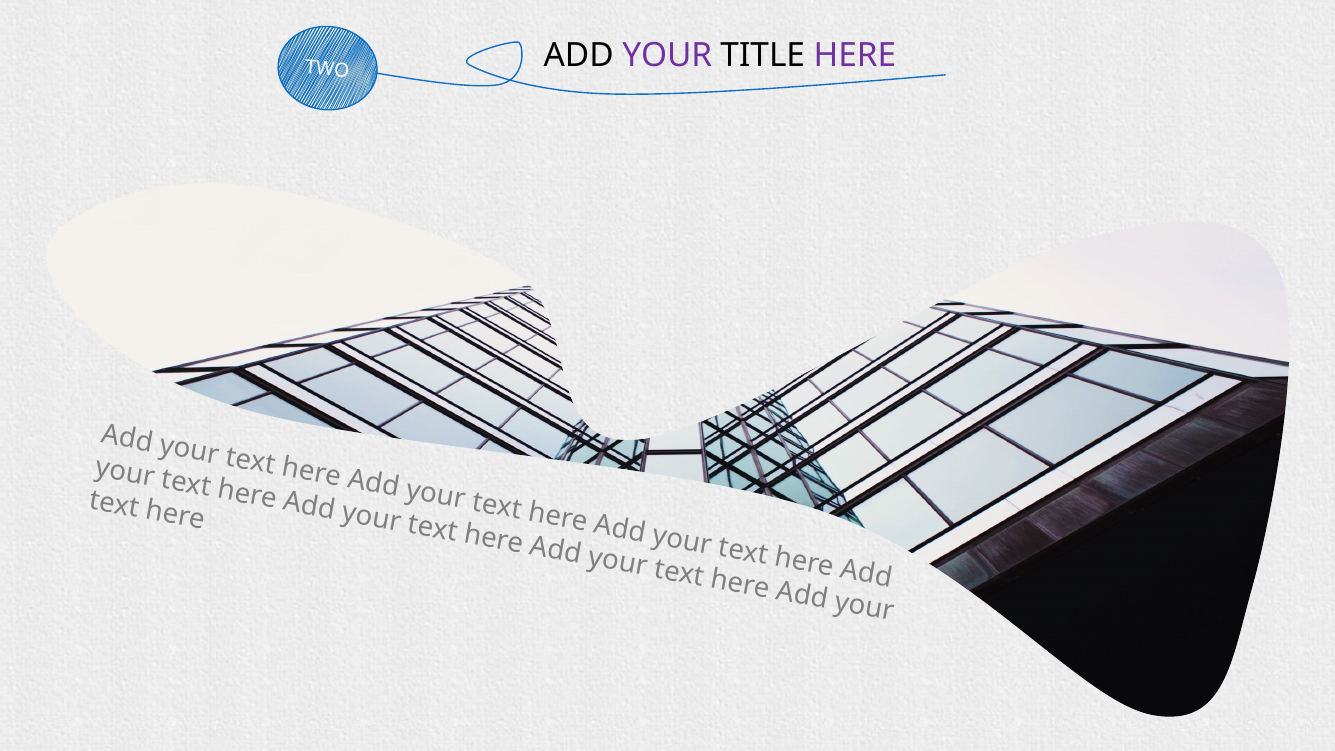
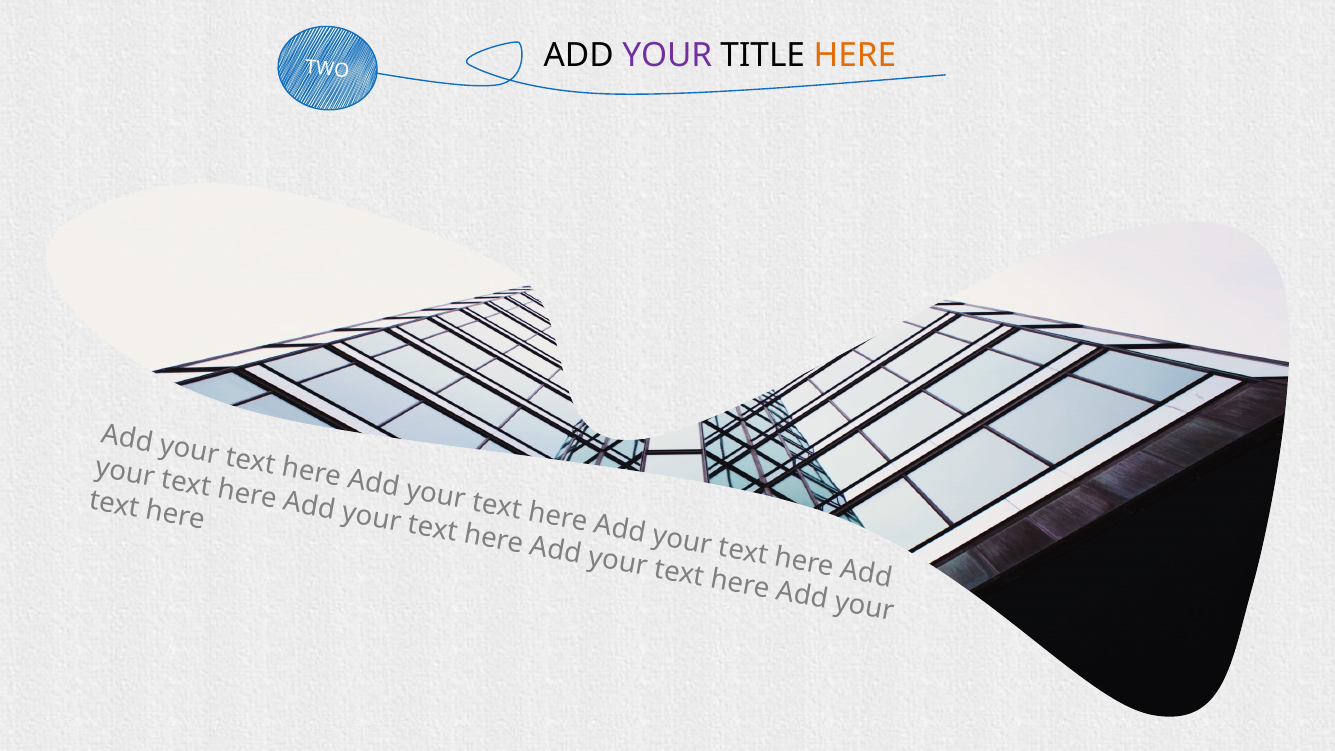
HERE colour: purple -> orange
